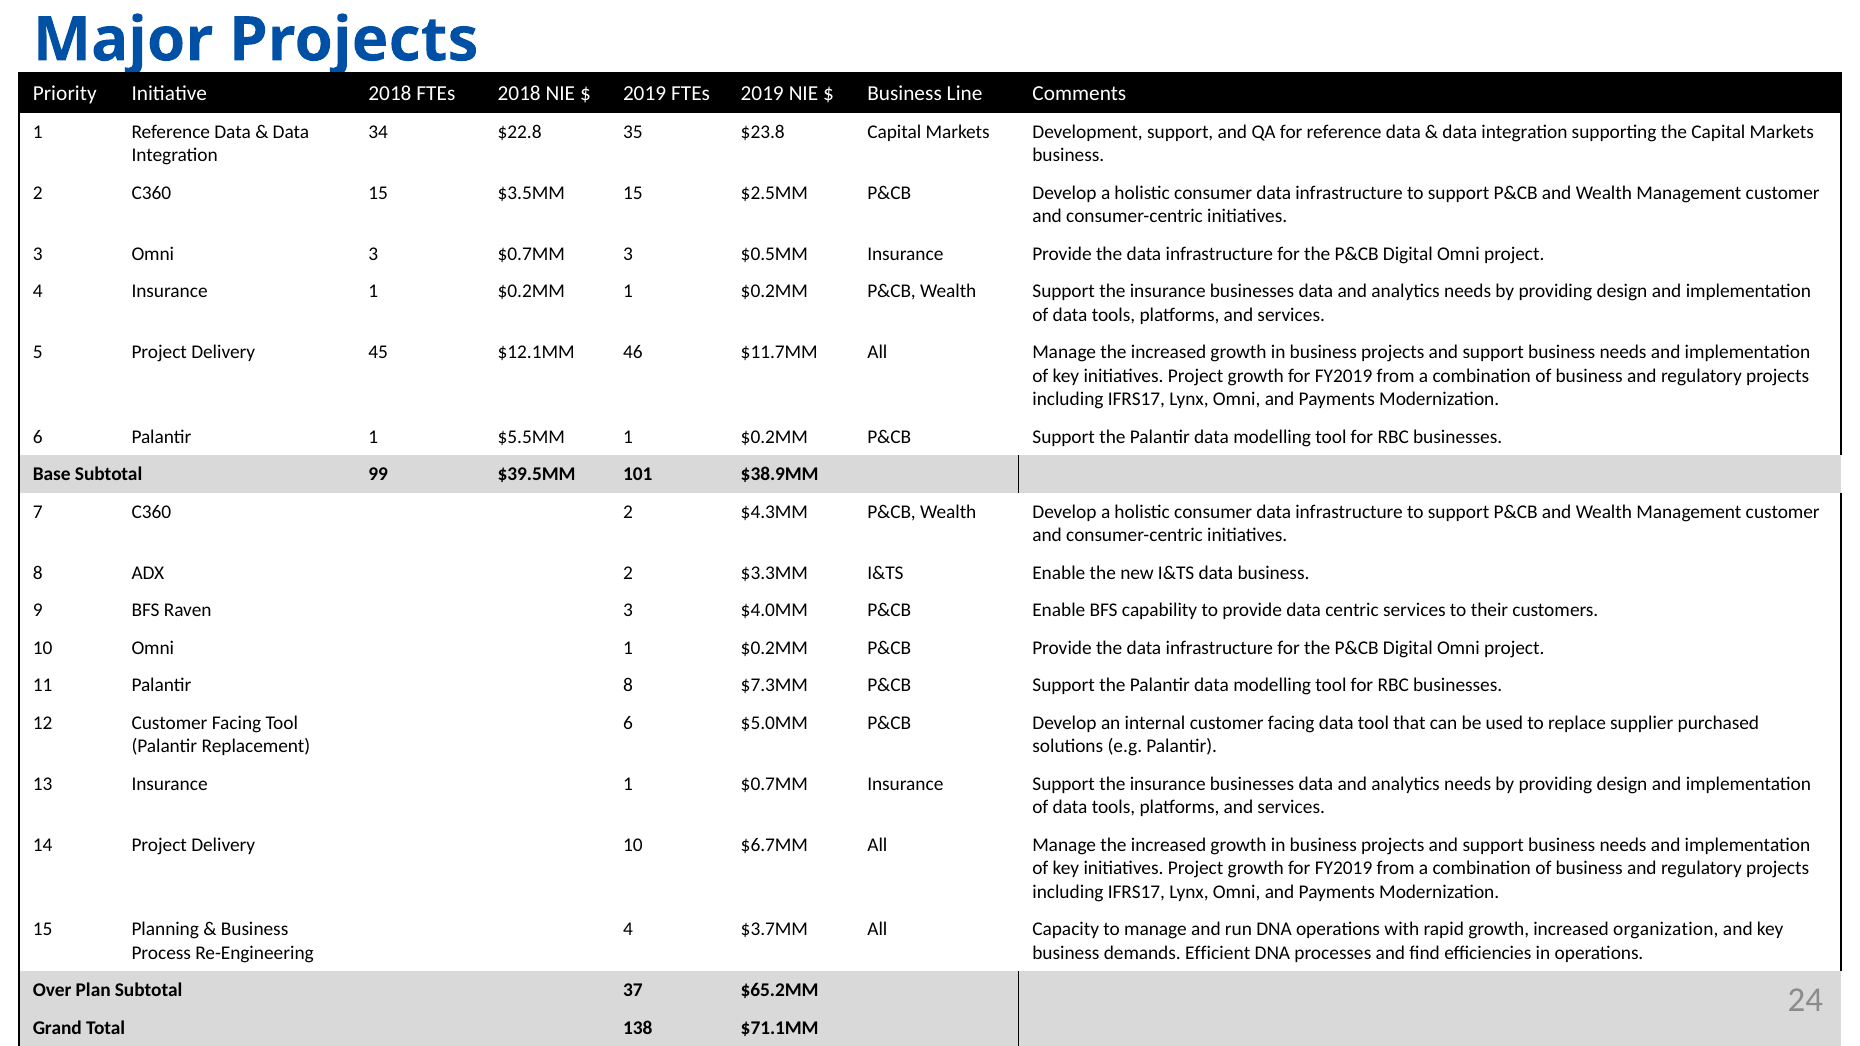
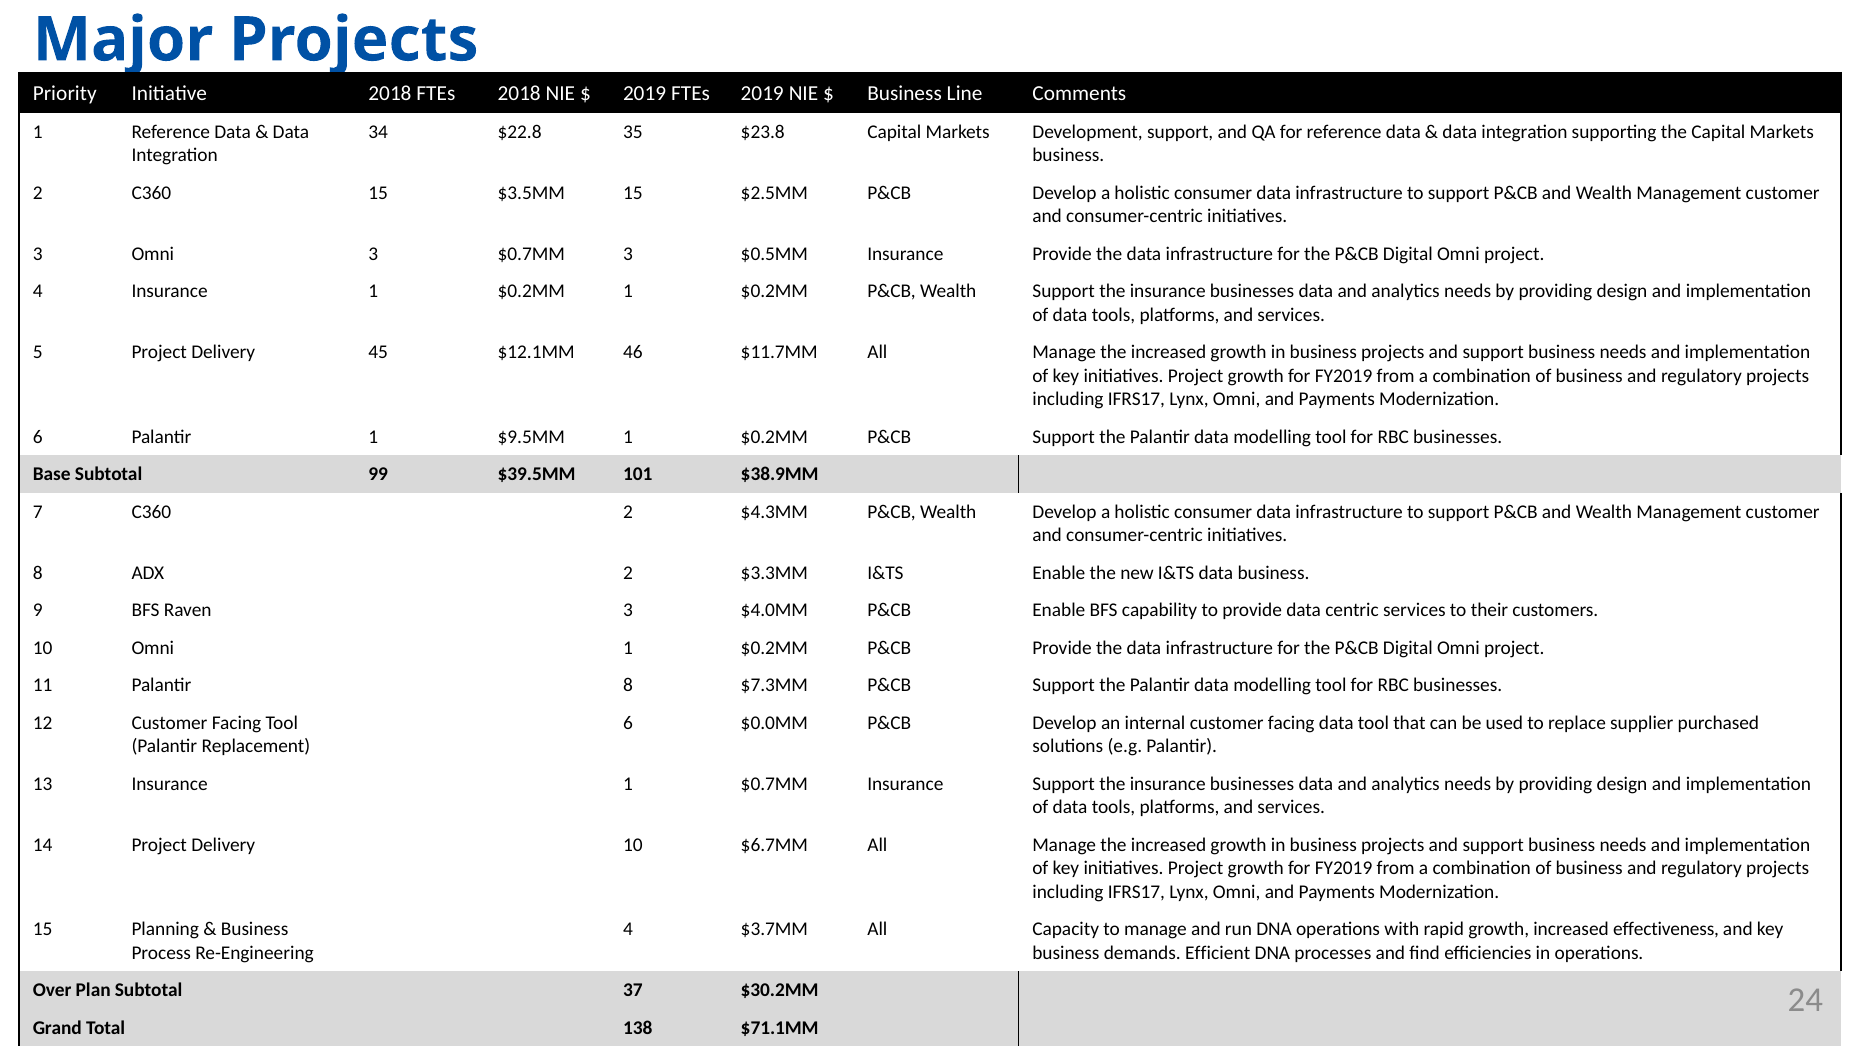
$5.5MM: $5.5MM -> $9.5MM
$5.0MM: $5.0MM -> $0.0MM
organization: organization -> effectiveness
$65.2MM: $65.2MM -> $30.2MM
